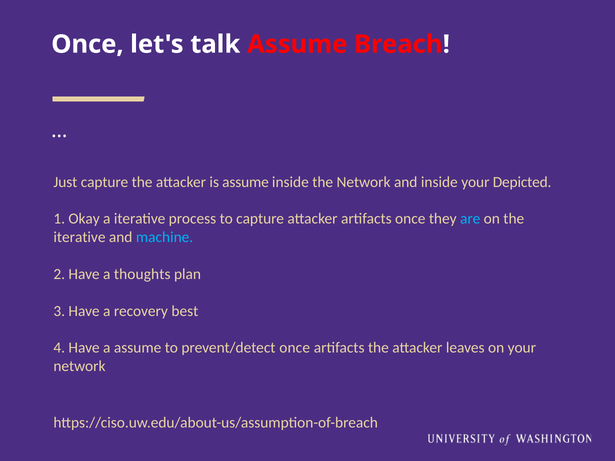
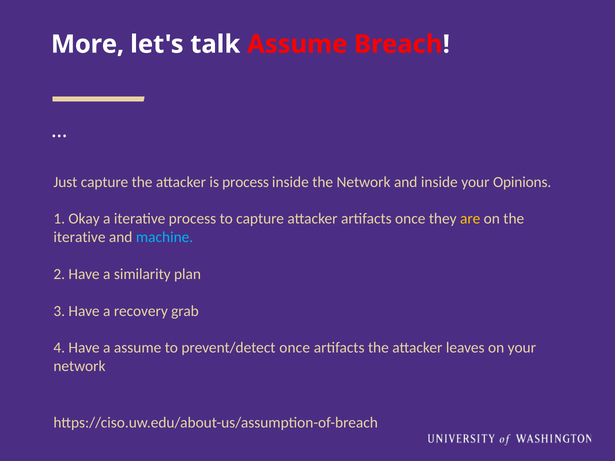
Once at (87, 44): Once -> More
is assume: assume -> process
Depicted: Depicted -> Opinions
are colour: light blue -> yellow
thoughts: thoughts -> similarity
best: best -> grab
